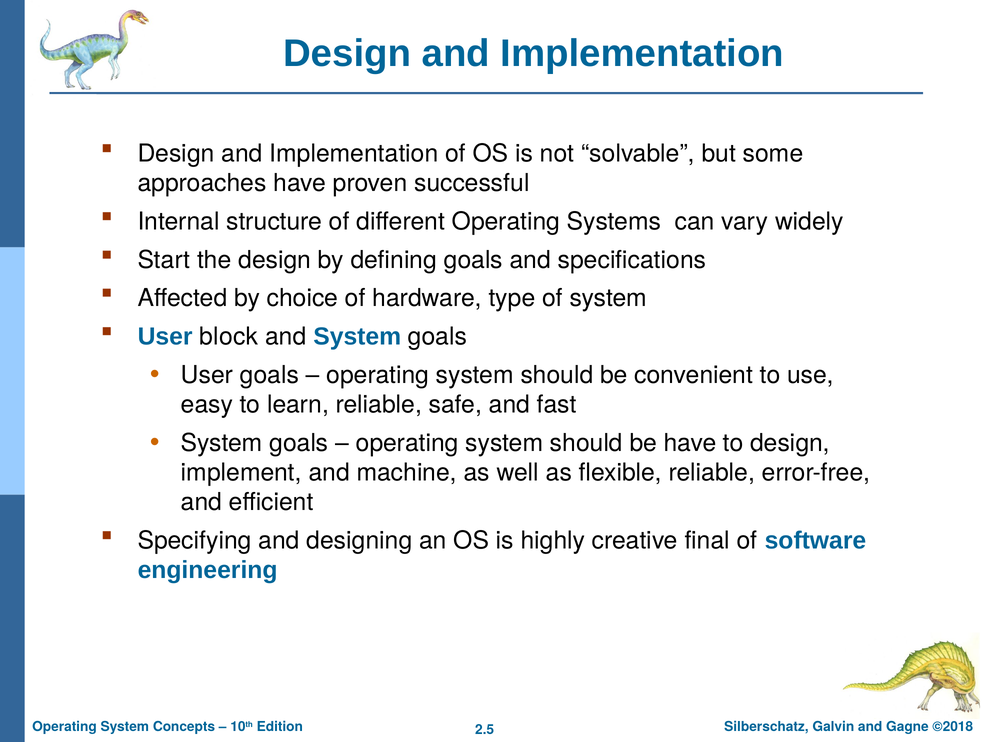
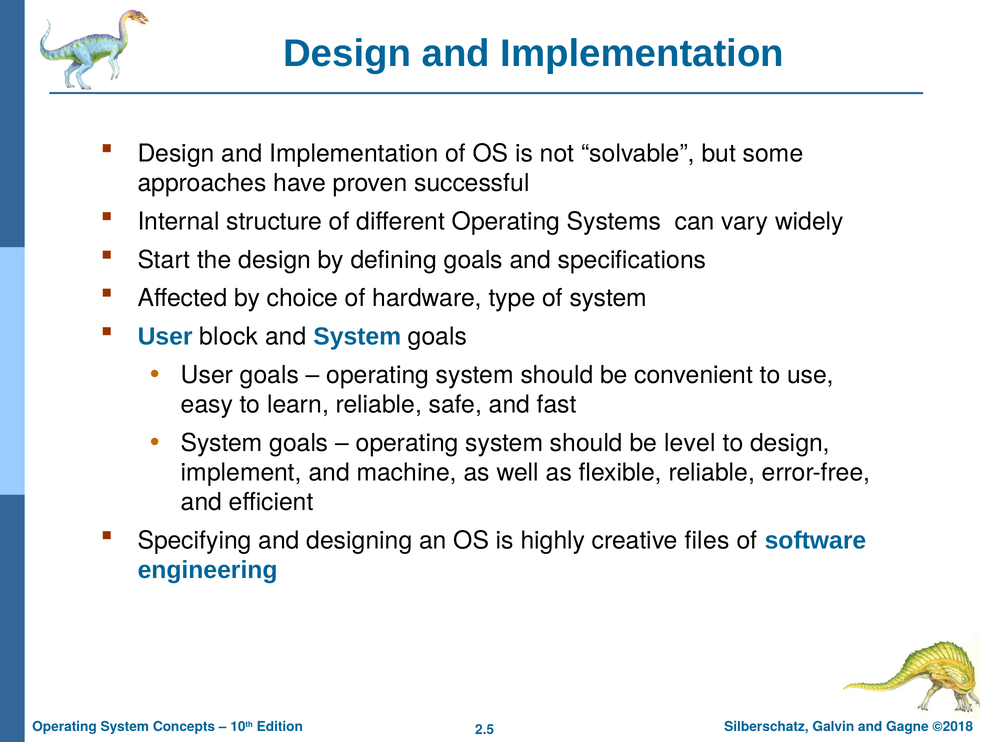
be have: have -> level
final: final -> files
